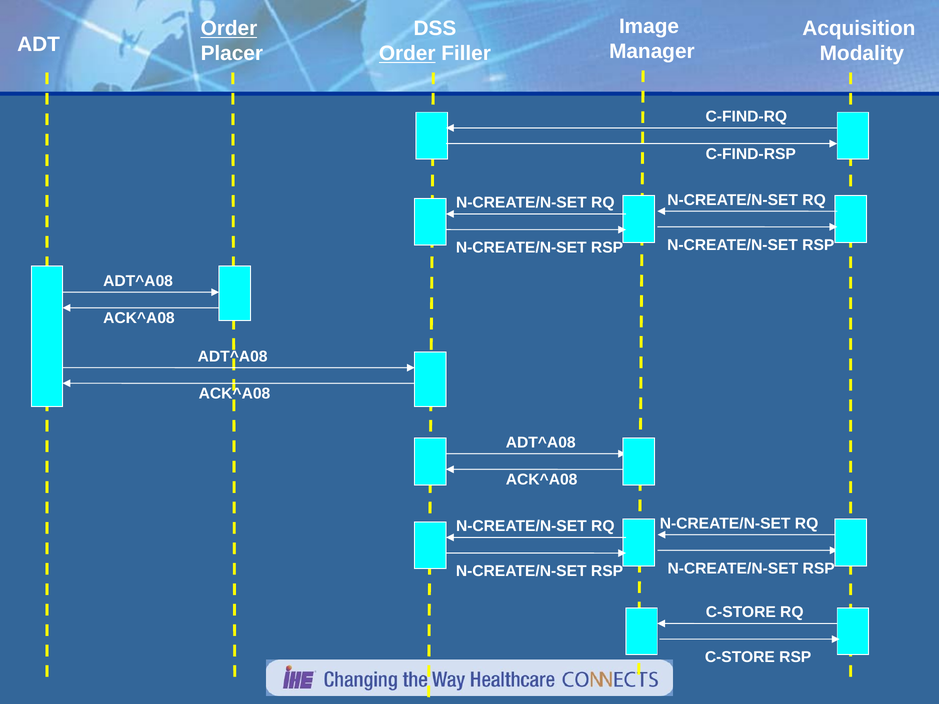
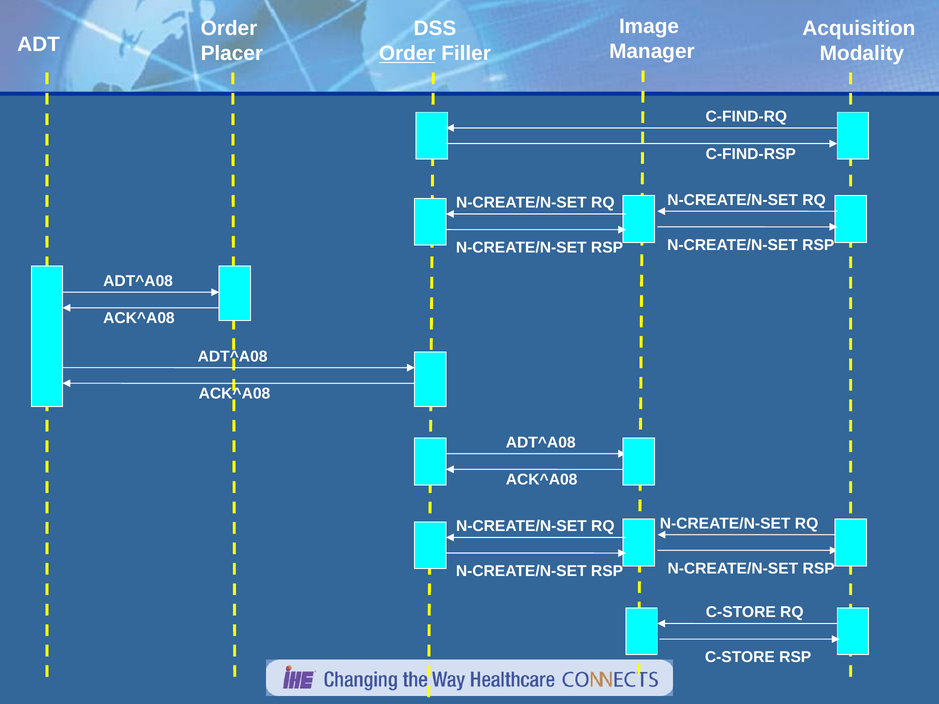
Order at (229, 28) underline: present -> none
